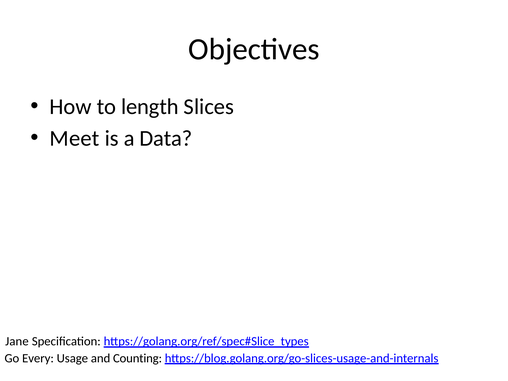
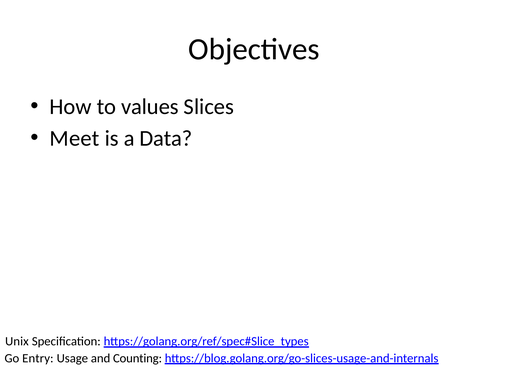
length: length -> values
Jane: Jane -> Unix
Every: Every -> Entry
